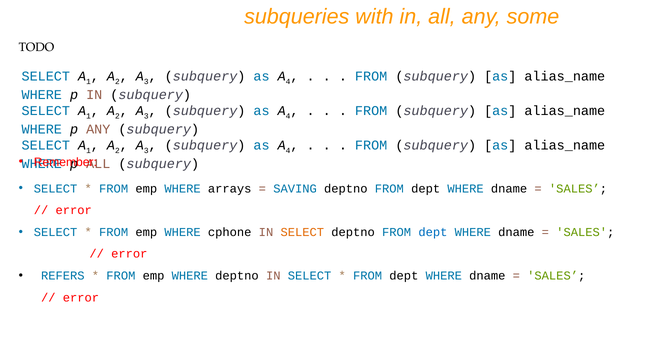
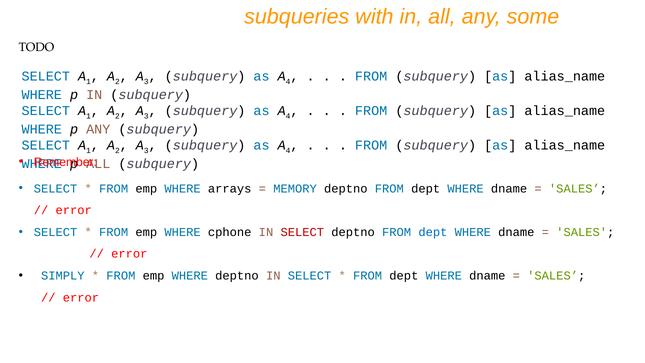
SAVING: SAVING -> MEMORY
SELECT at (302, 232) colour: orange -> red
REFERS: REFERS -> SIMPLY
